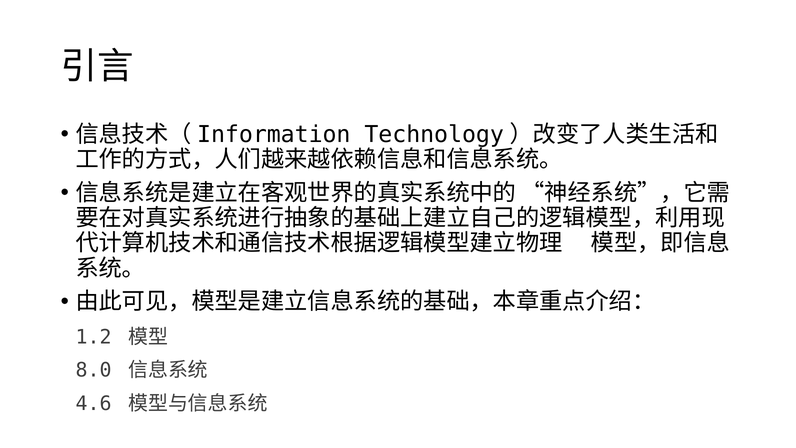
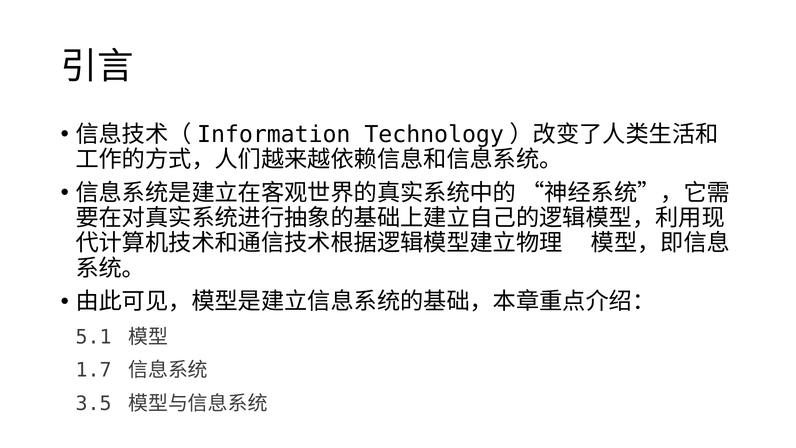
1.2: 1.2 -> 5.1
8.0: 8.0 -> 1.7
4.6: 4.6 -> 3.5
